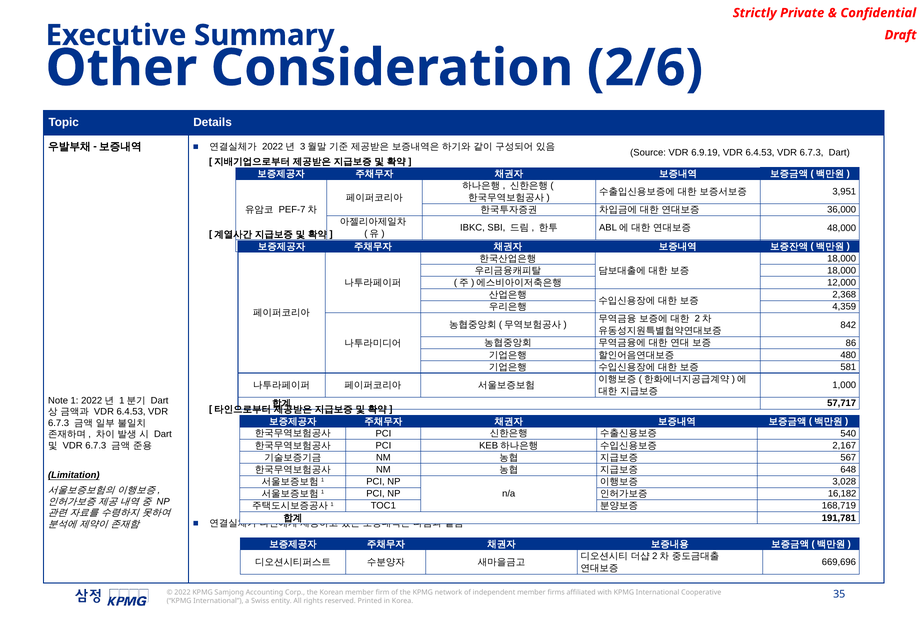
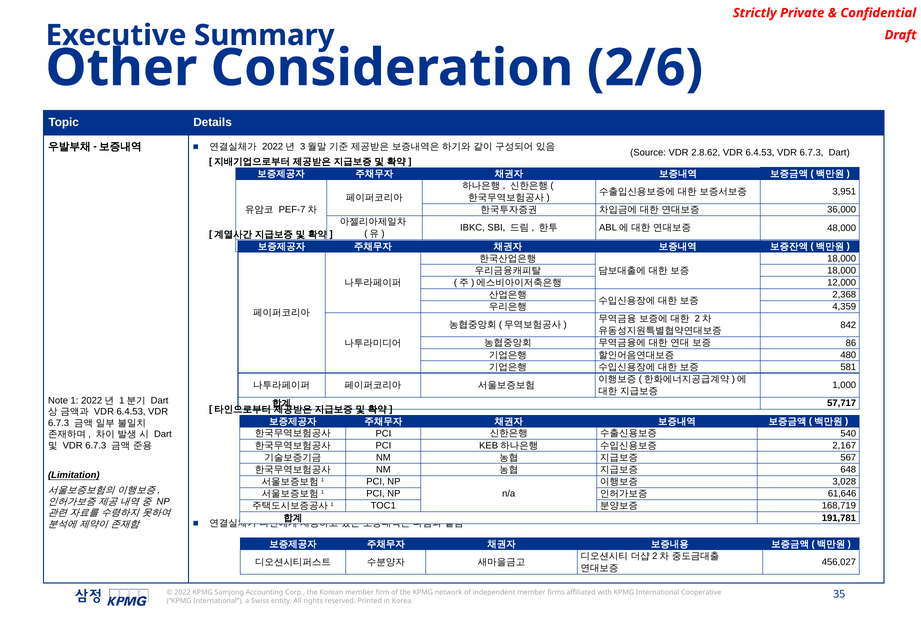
6.9.19: 6.9.19 -> 2.8.62
16,182: 16,182 -> 61,646
669,696: 669,696 -> 456,027
